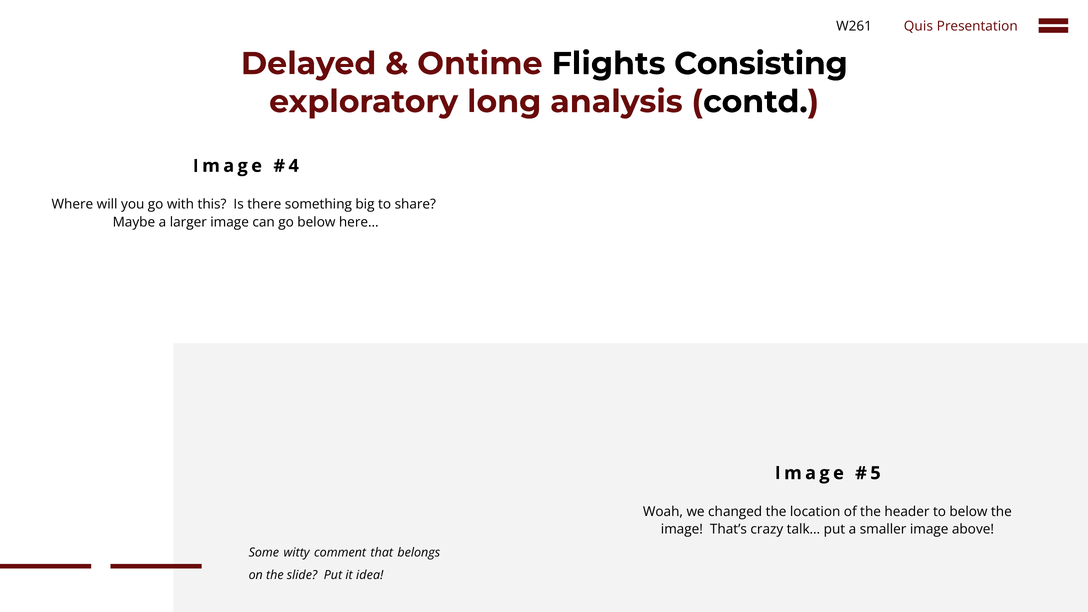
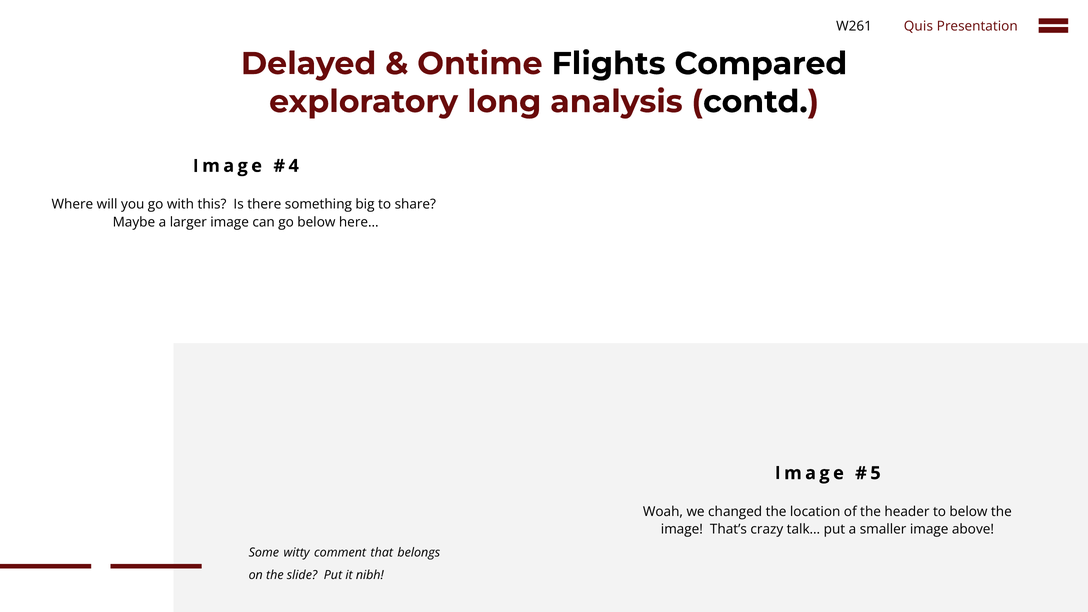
Consisting: Consisting -> Compared
idea: idea -> nibh
